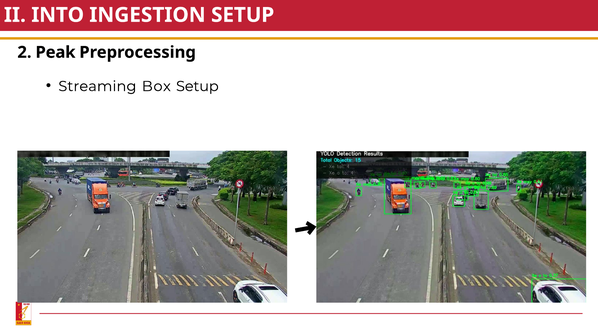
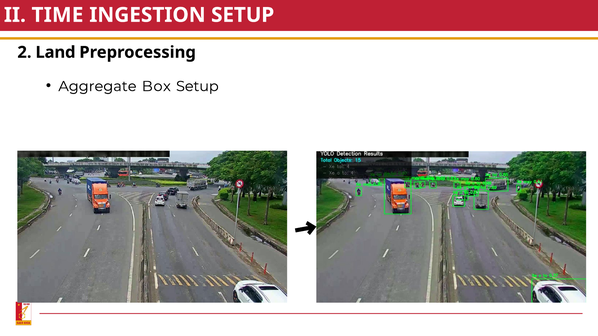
INTO: INTO -> TIME
Peak: Peak -> Land
Streaming: Streaming -> Aggregate
